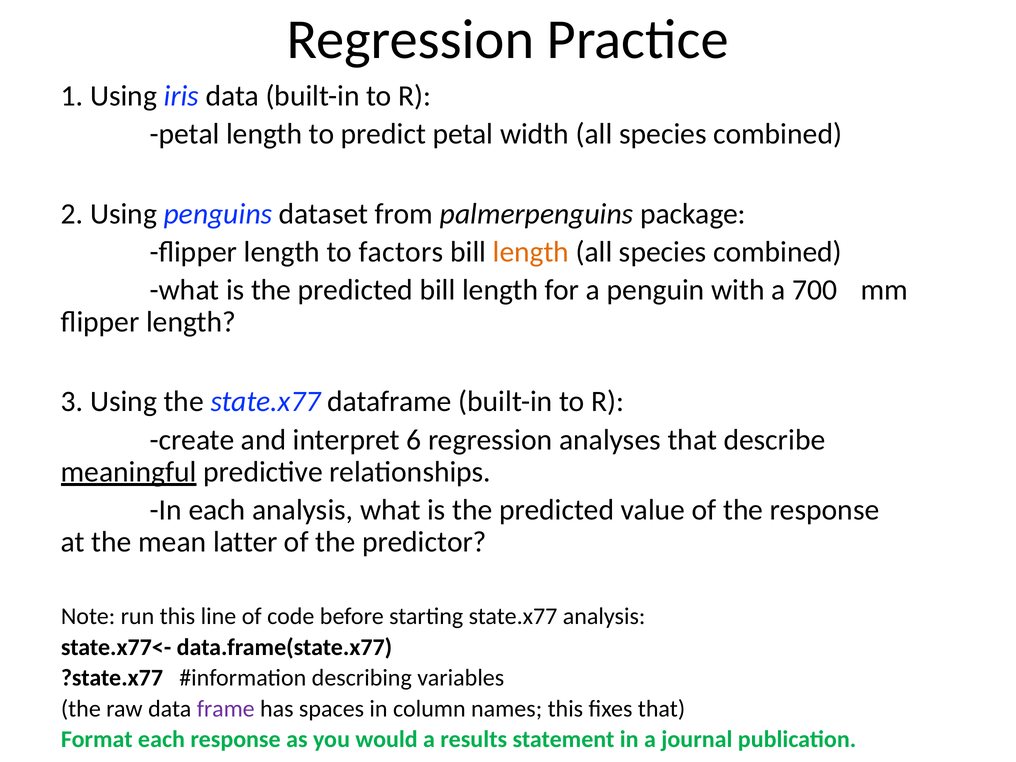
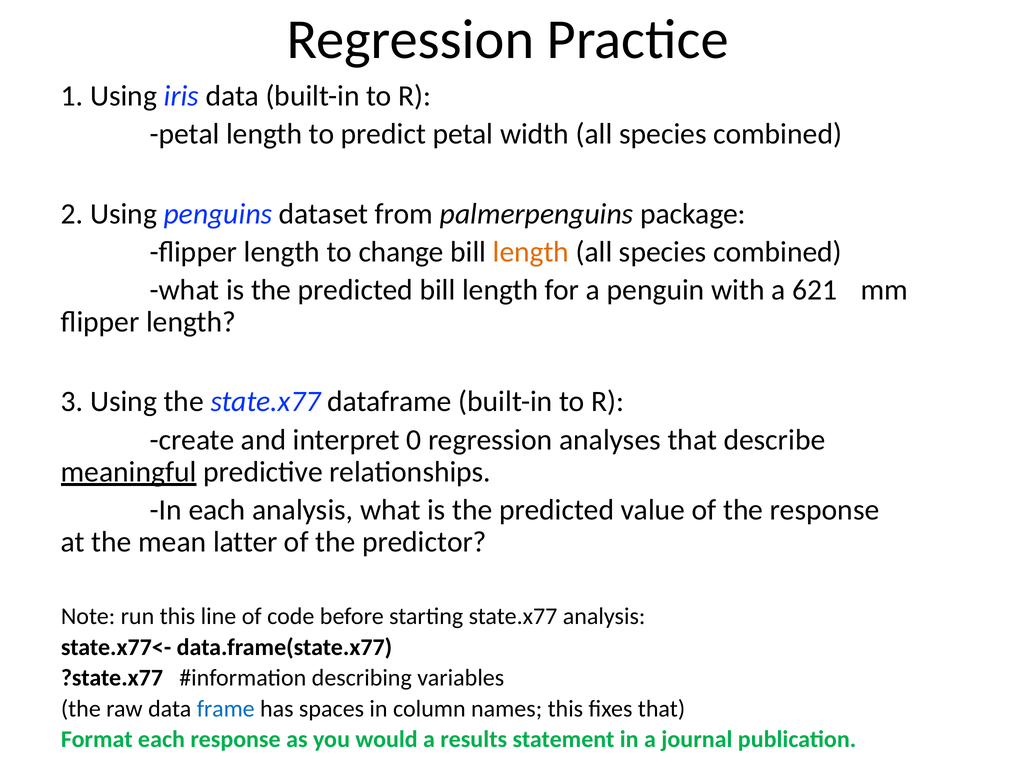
factors: factors -> change
700: 700 -> 621
6: 6 -> 0
frame colour: purple -> blue
